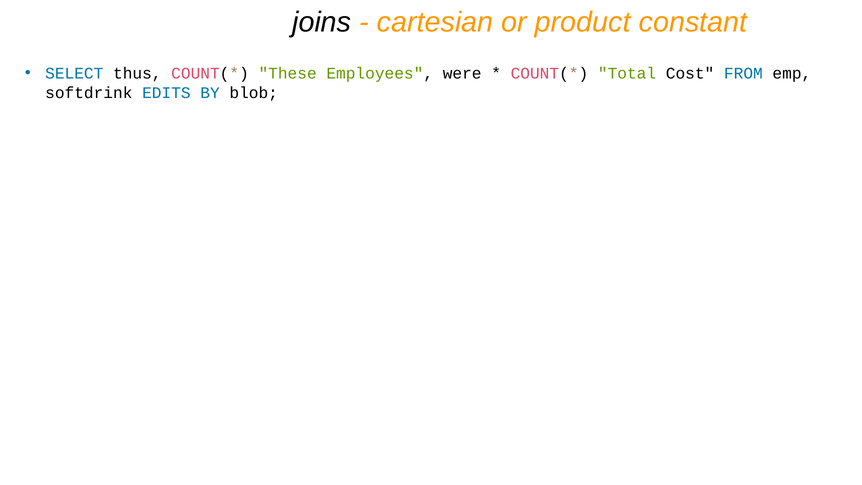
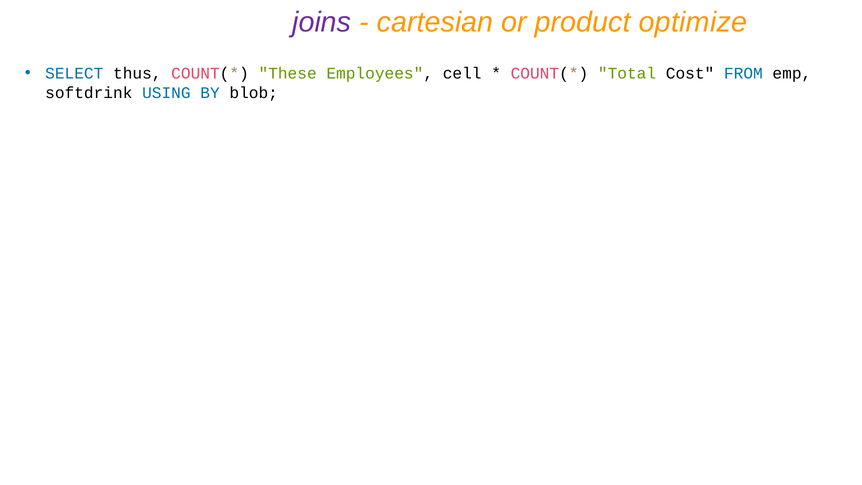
joins colour: black -> purple
constant: constant -> optimize
were: were -> cell
EDITS: EDITS -> USING
